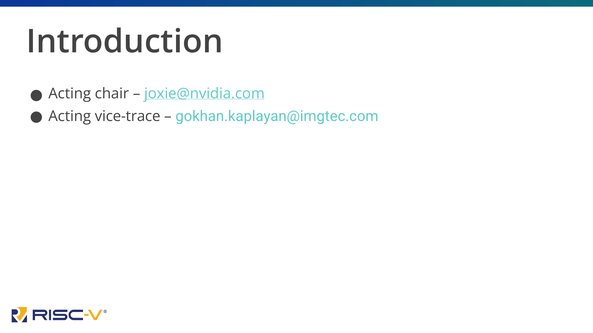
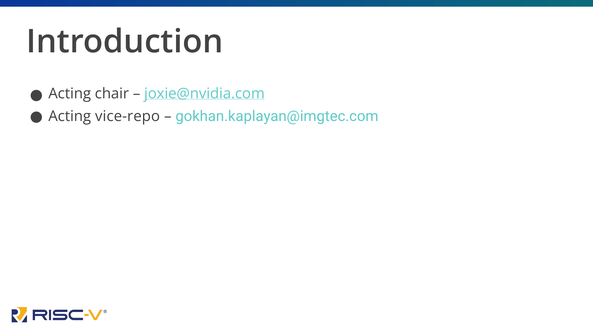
vice-trace: vice-trace -> vice-repo
